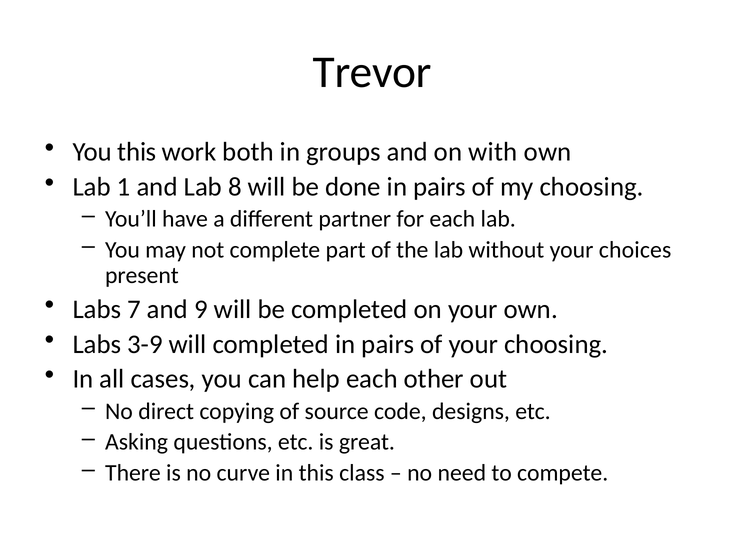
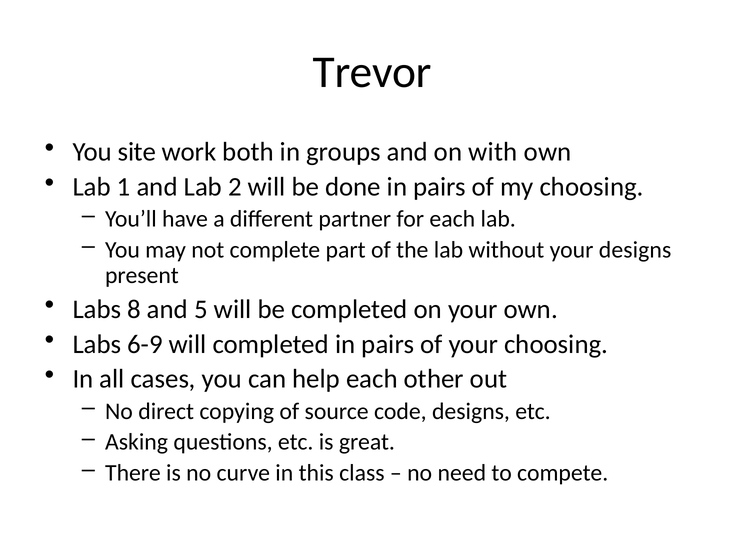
You this: this -> site
8: 8 -> 2
your choices: choices -> designs
7: 7 -> 8
9: 9 -> 5
3-9: 3-9 -> 6-9
